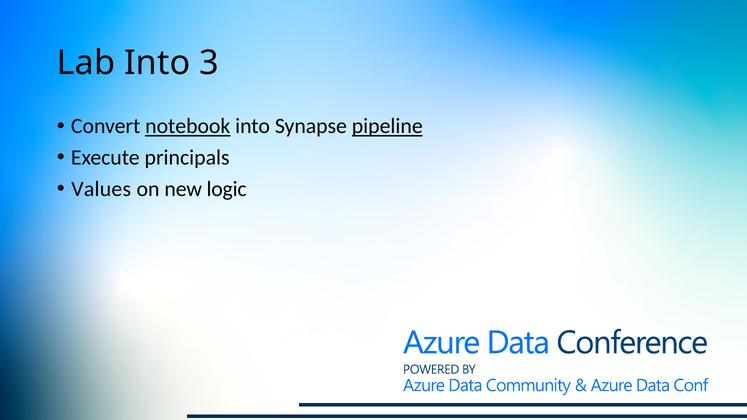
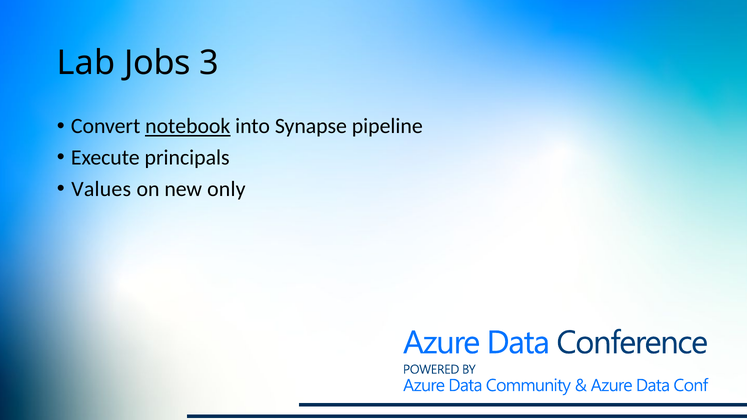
Lab Into: Into -> Jobs
pipeline underline: present -> none
logic: logic -> only
